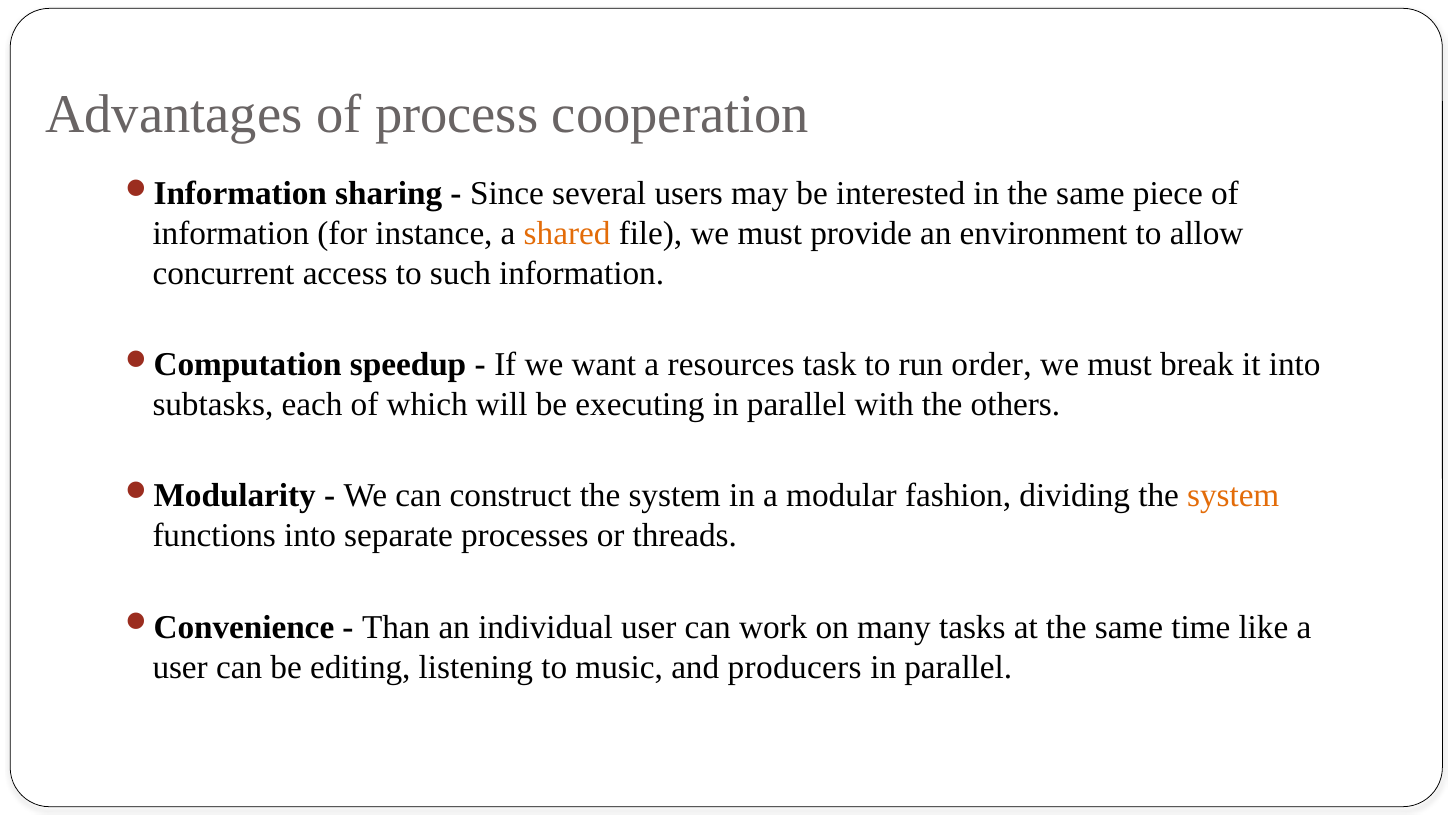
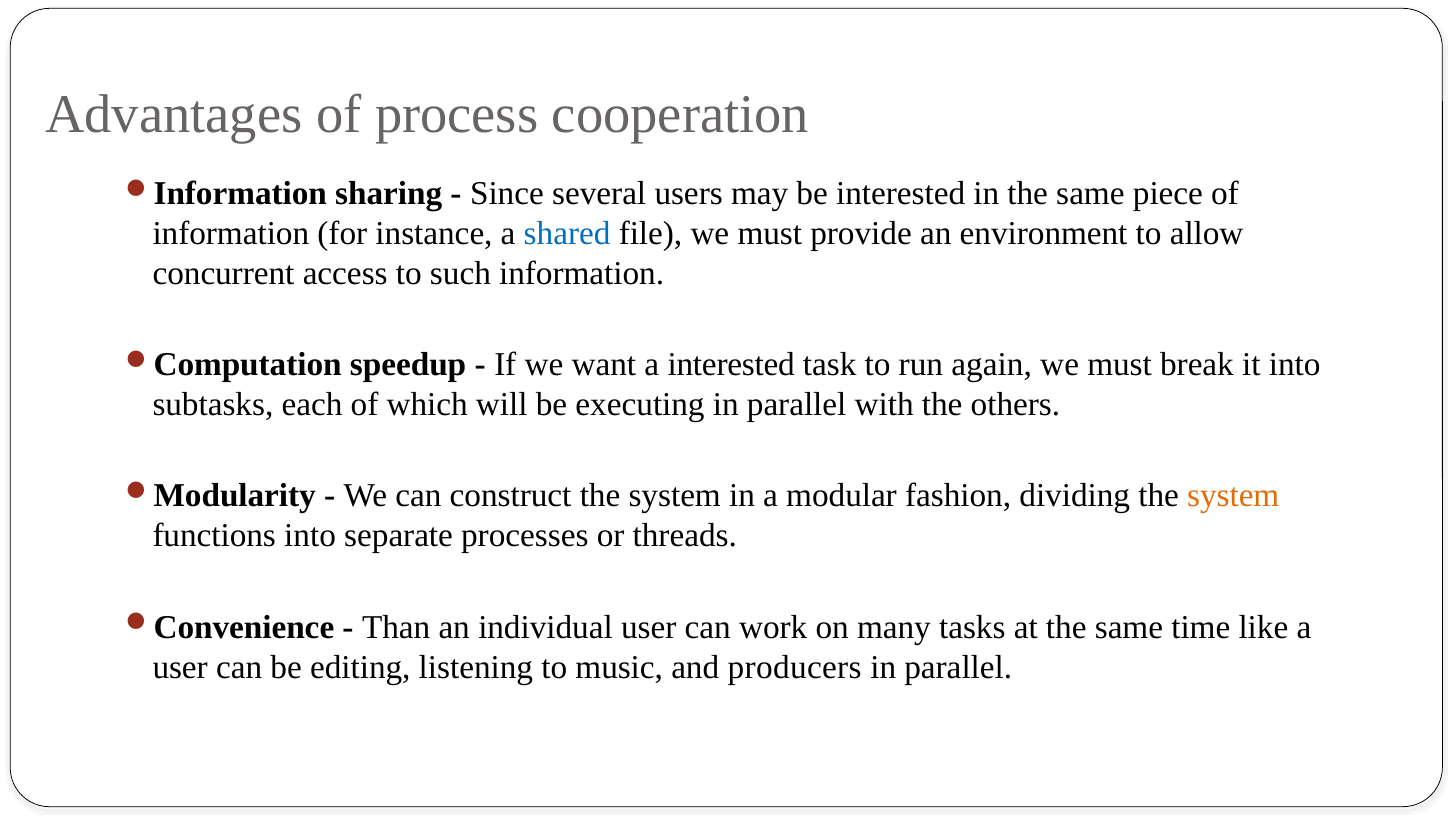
shared colour: orange -> blue
a resources: resources -> interested
order: order -> again
